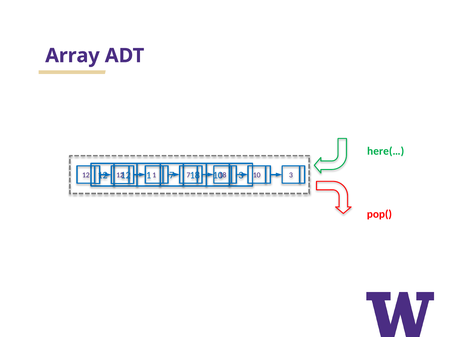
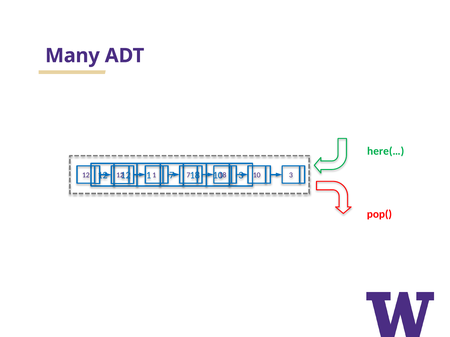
Array: Array -> Many
